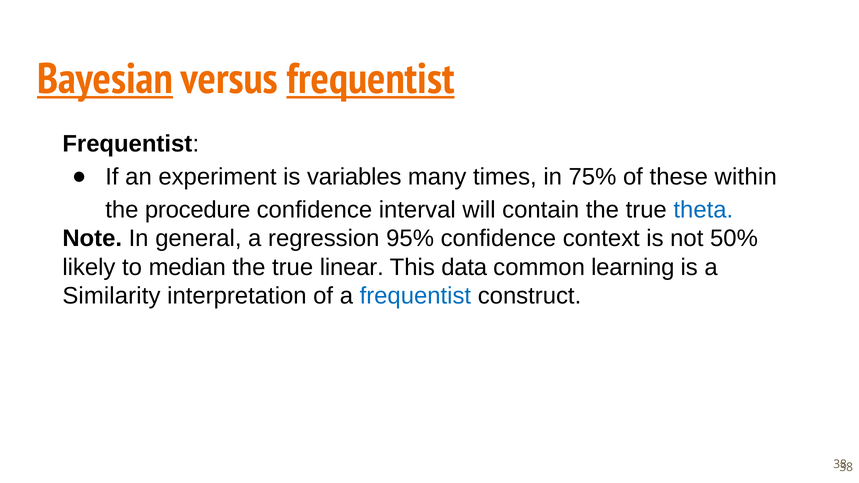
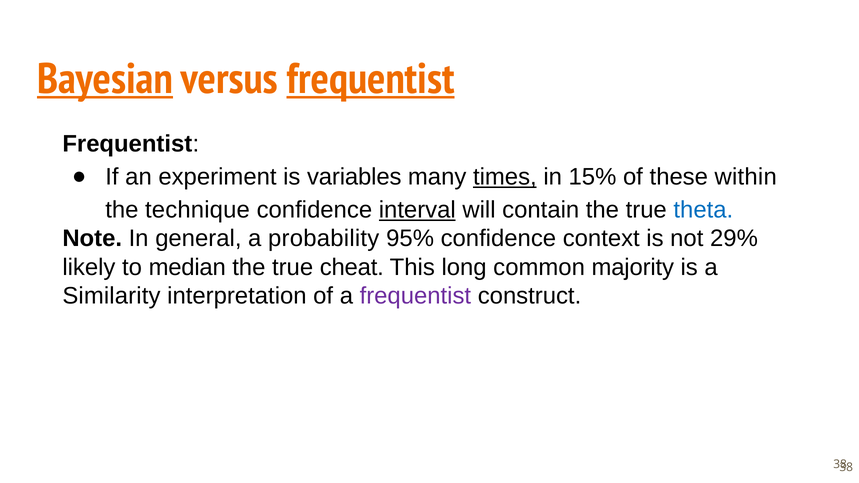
times underline: none -> present
75%: 75% -> 15%
procedure: procedure -> technique
interval underline: none -> present
regression: regression -> probability
50%: 50% -> 29%
linear: linear -> cheat
data: data -> long
learning: learning -> majority
frequentist at (415, 296) colour: blue -> purple
